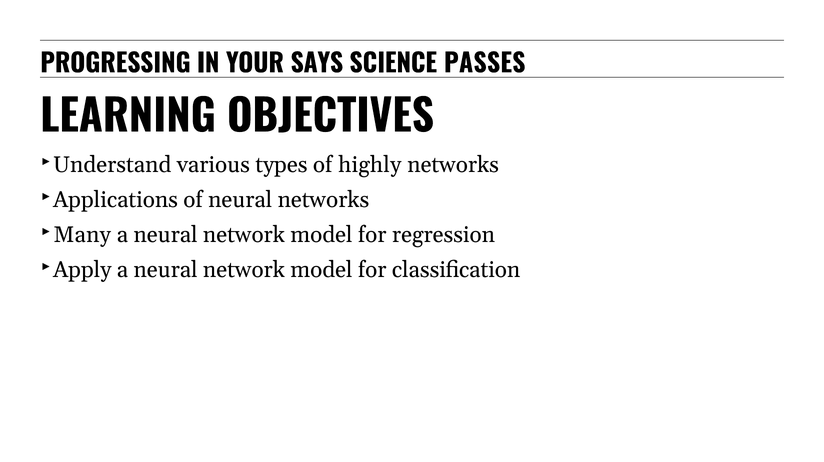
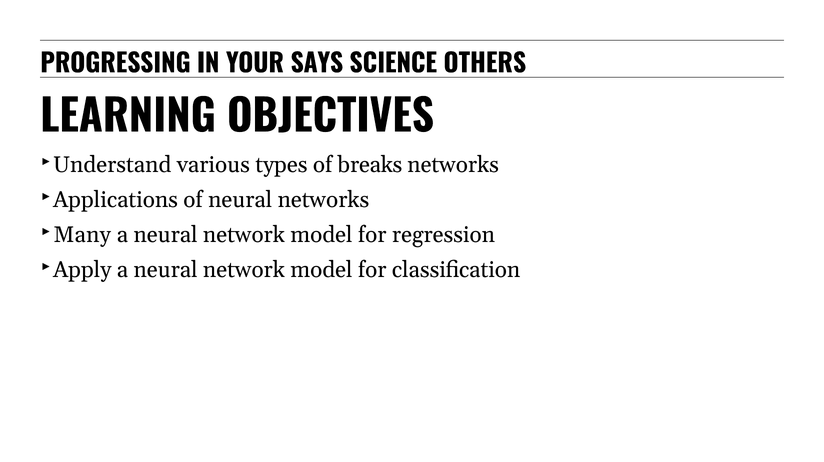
PASSES: PASSES -> OTHERS
highly: highly -> breaks
